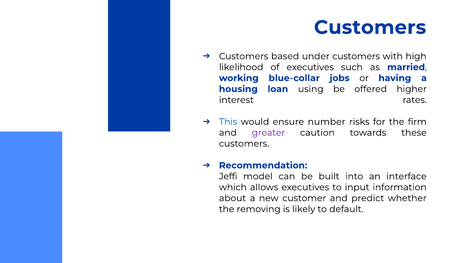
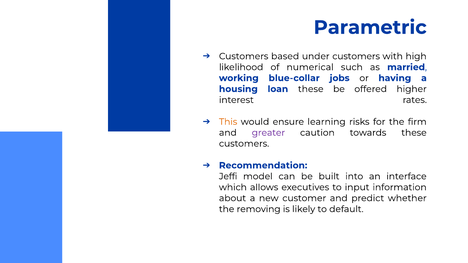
Customers at (370, 27): Customers -> Parametric
of executives: executives -> numerical
loan using: using -> these
This colour: blue -> orange
number: number -> learning
